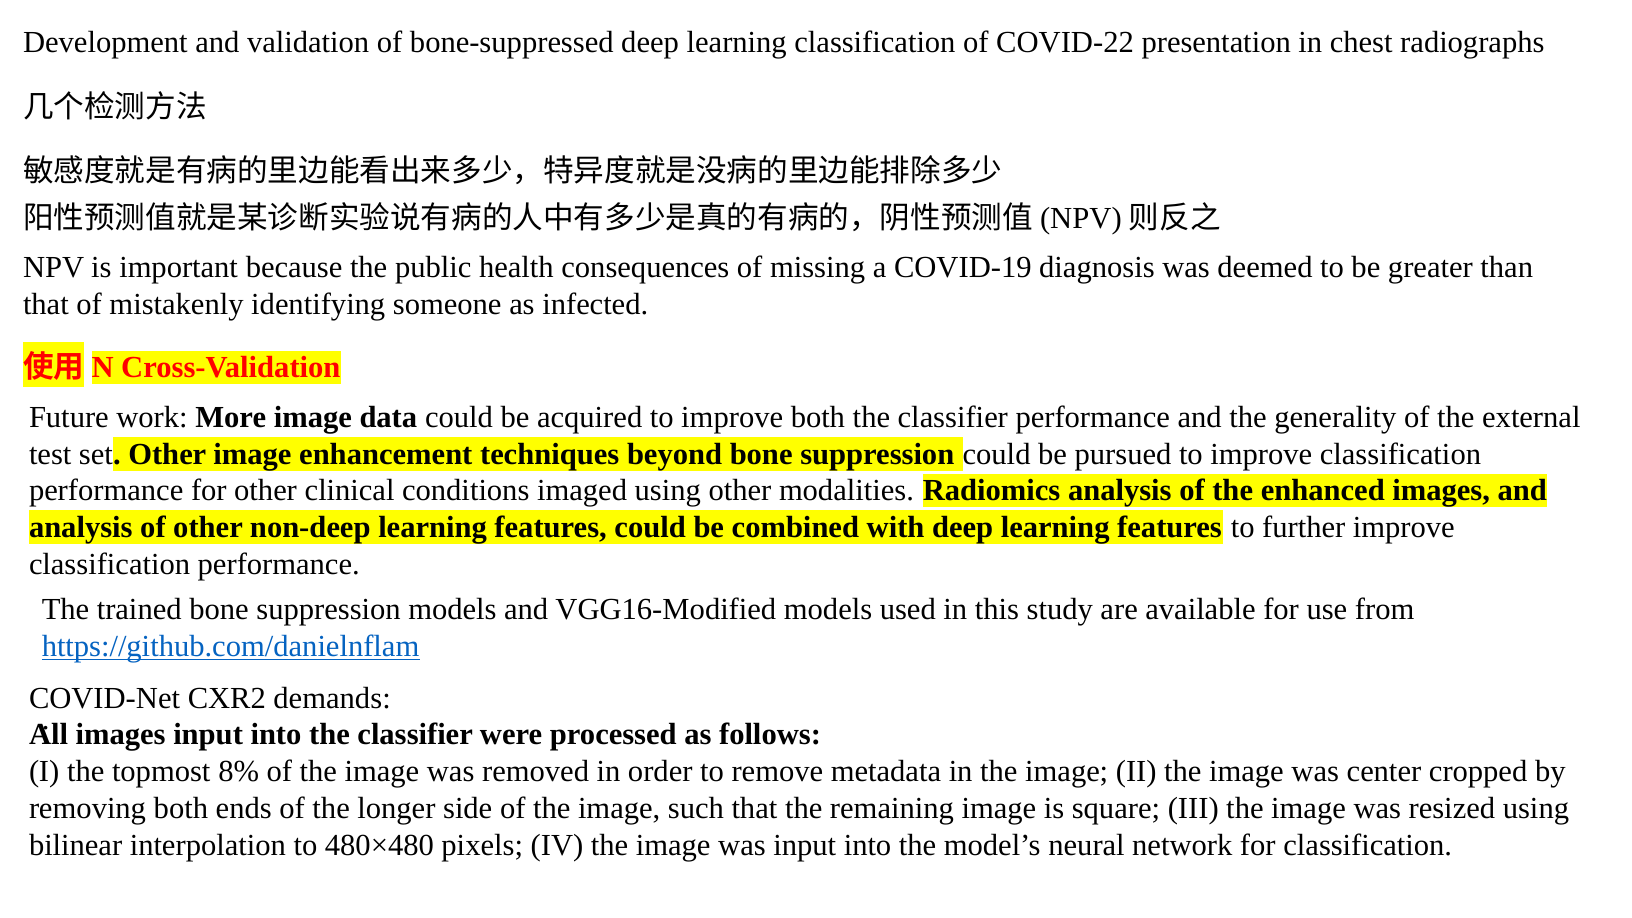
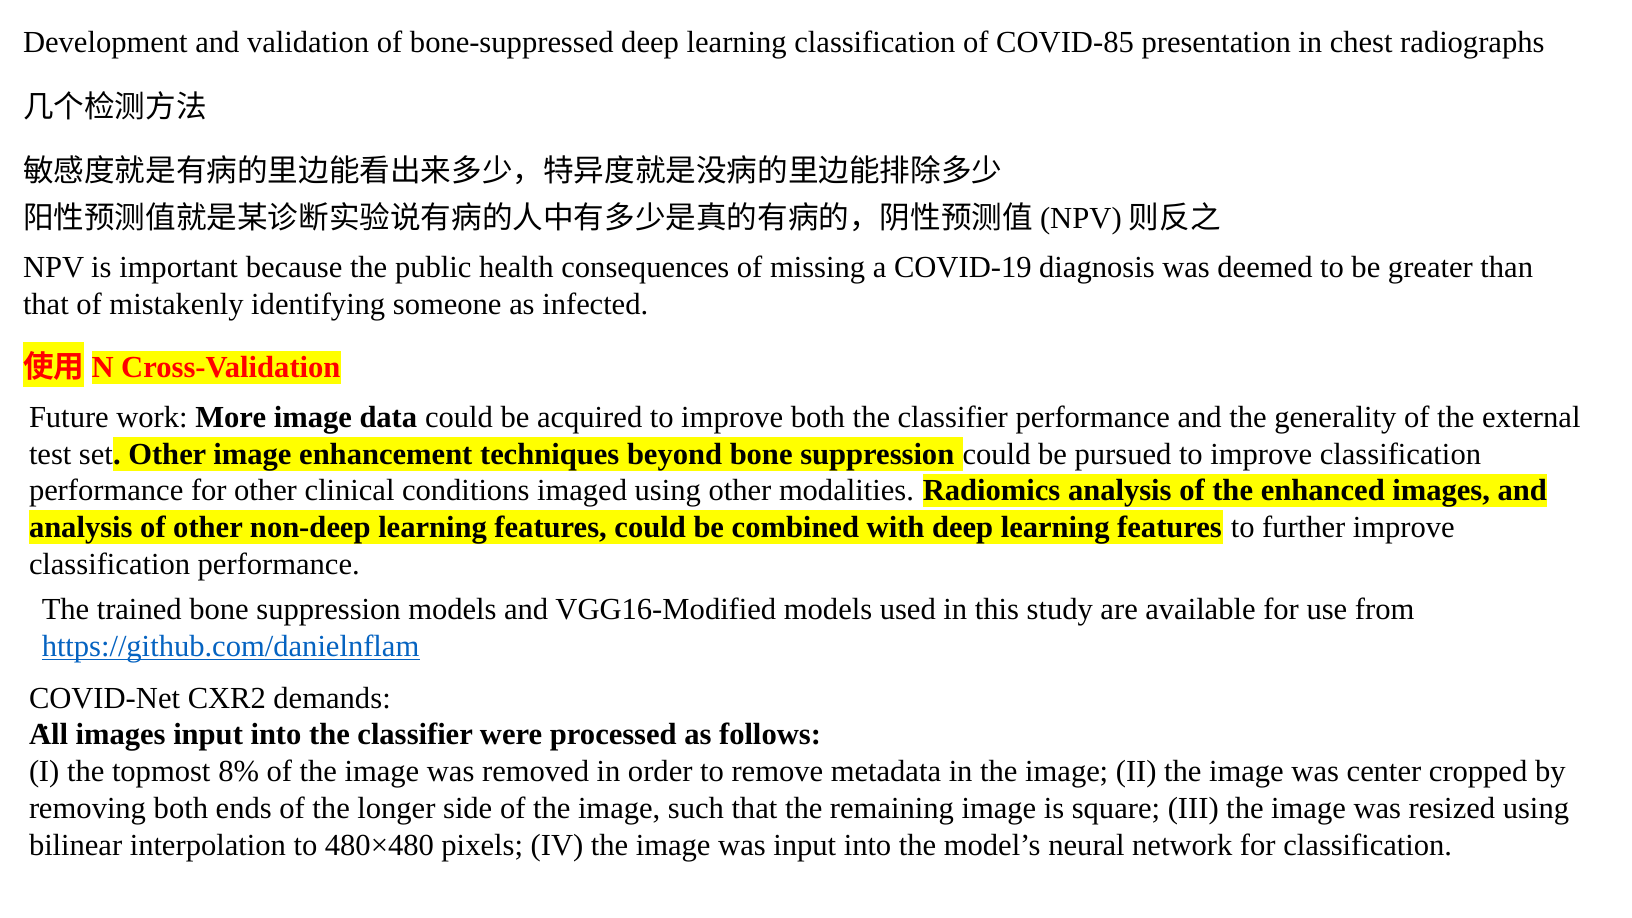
COVID-22: COVID-22 -> COVID-85
